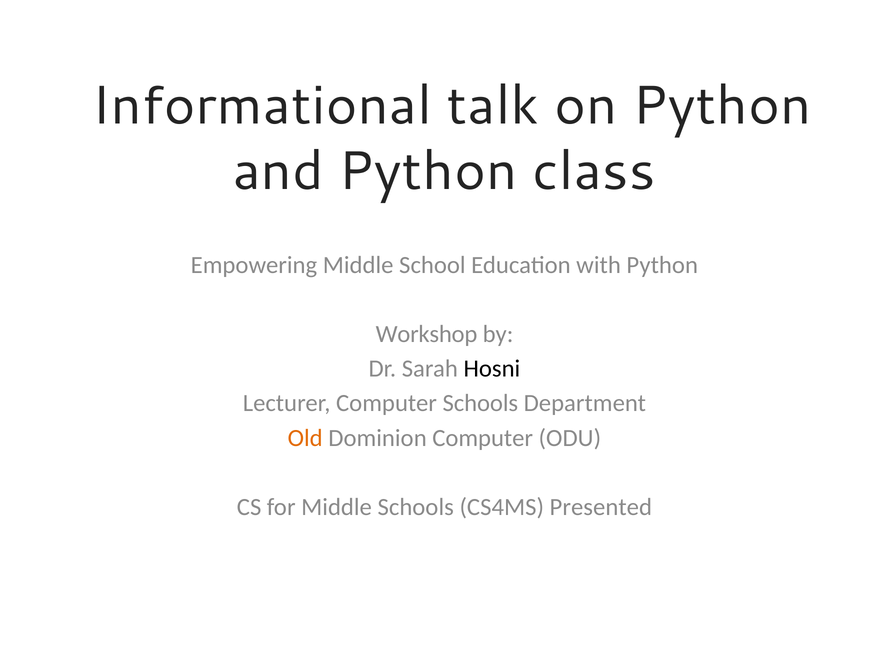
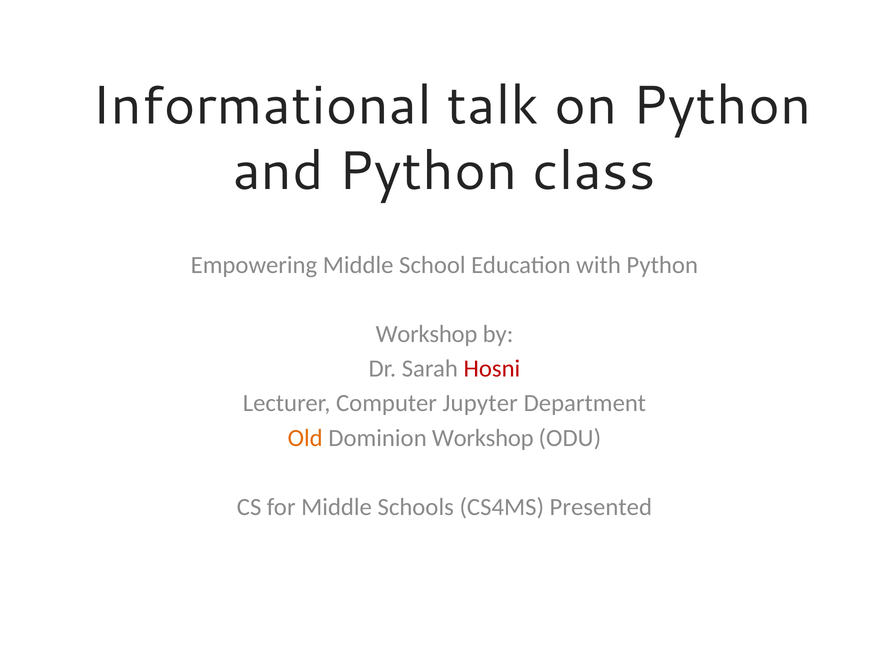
Hosni colour: black -> red
Computer Schools: Schools -> Jupyter
Dominion Computer: Computer -> Workshop
